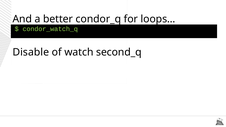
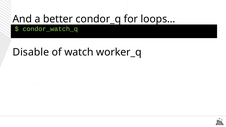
second_q: second_q -> worker_q
